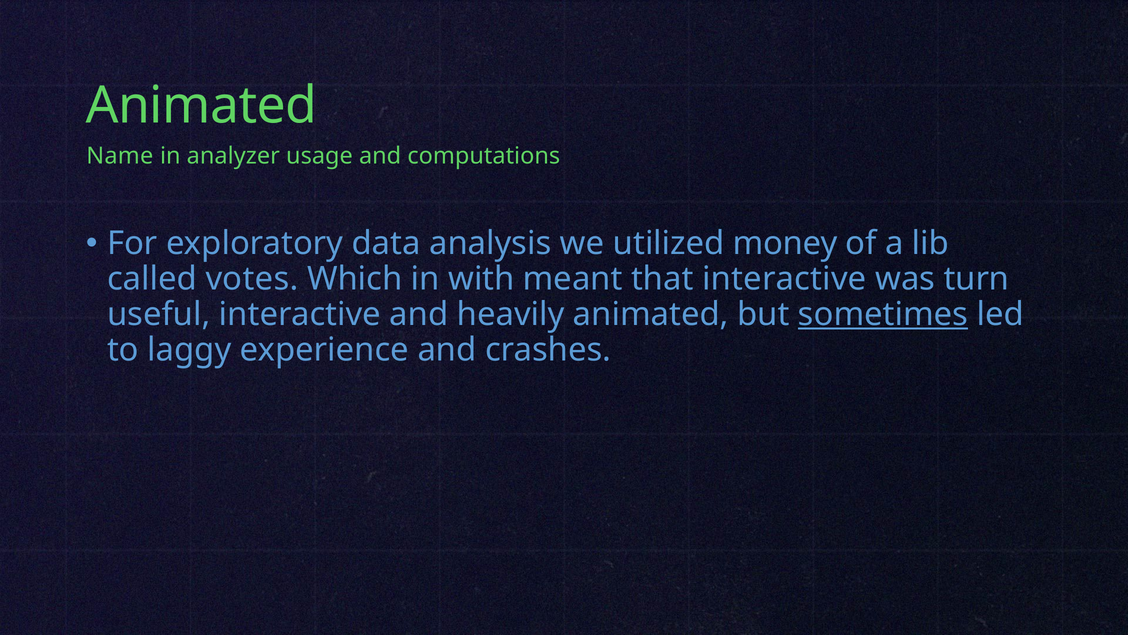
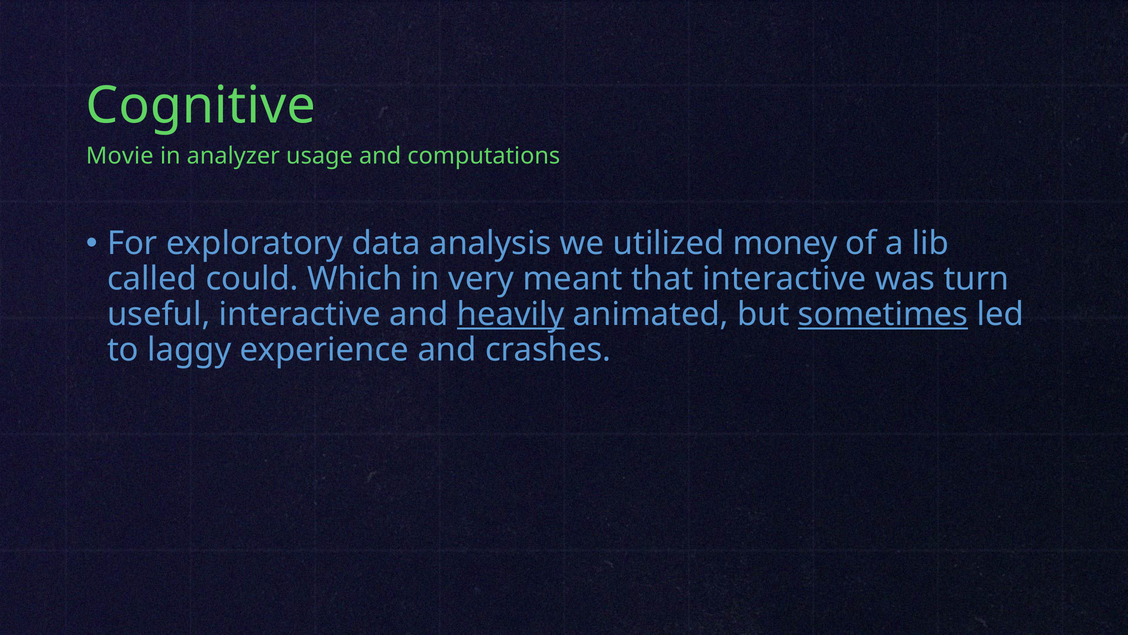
Animated at (201, 106): Animated -> Cognitive
Name: Name -> Movie
votes: votes -> could
with: with -> very
heavily underline: none -> present
